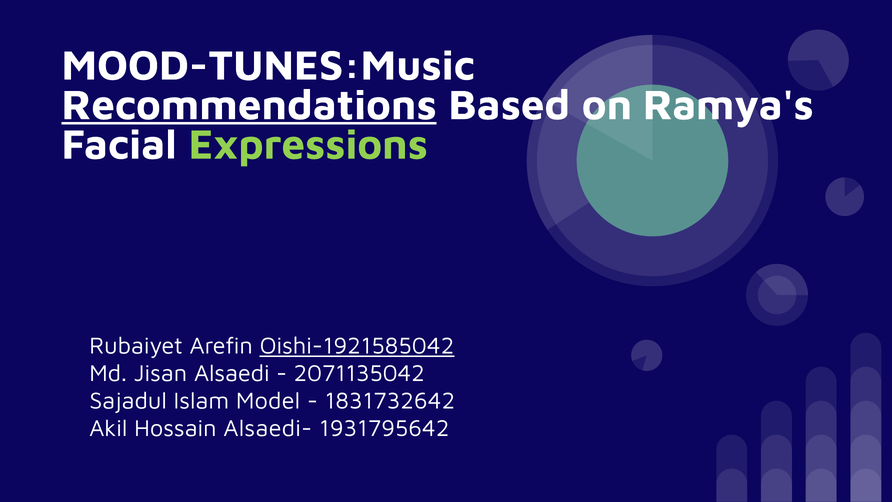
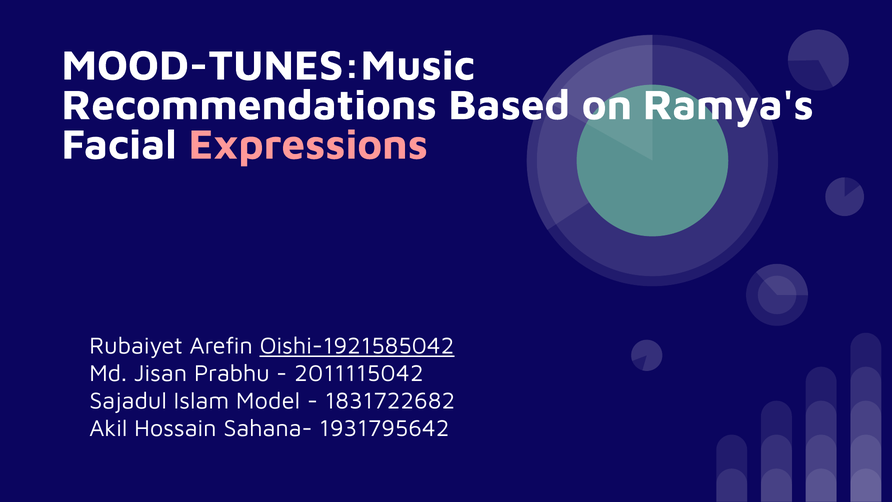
Recommendations underline: present -> none
Expressions colour: light green -> pink
Alsaedi: Alsaedi -> Prabhu
2071135042: 2071135042 -> 2011115042
1831732642: 1831732642 -> 1831722682
Alsaedi-: Alsaedi- -> Sahana-
